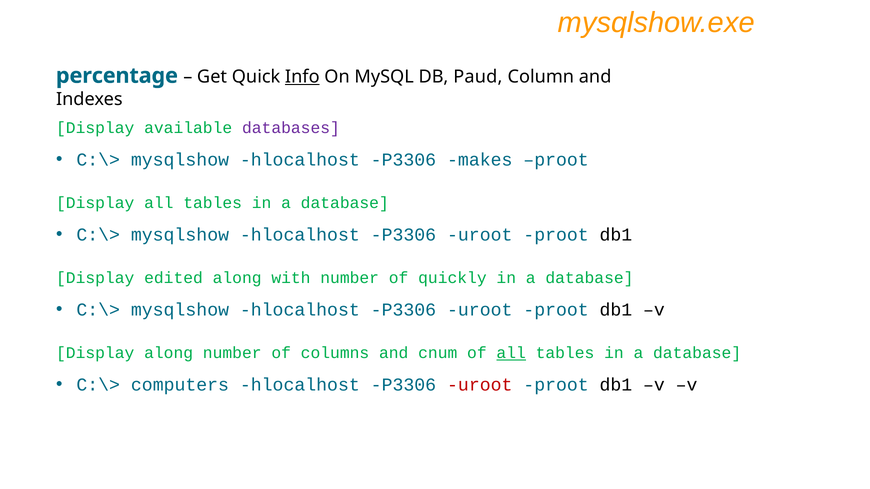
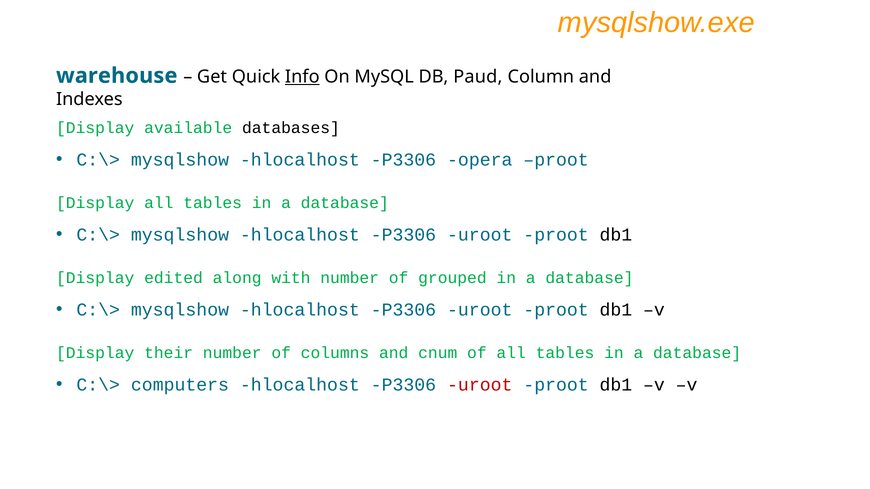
percentage: percentage -> warehouse
databases colour: purple -> black
makes: makes -> opera
quickly: quickly -> grouped
Display along: along -> their
all at (511, 353) underline: present -> none
